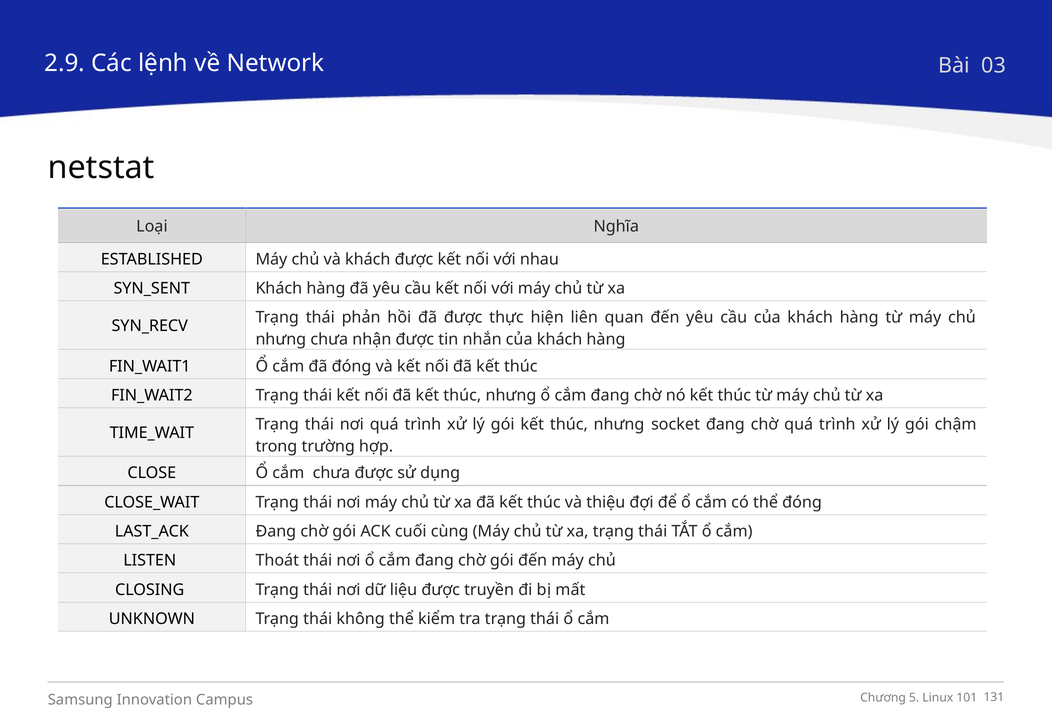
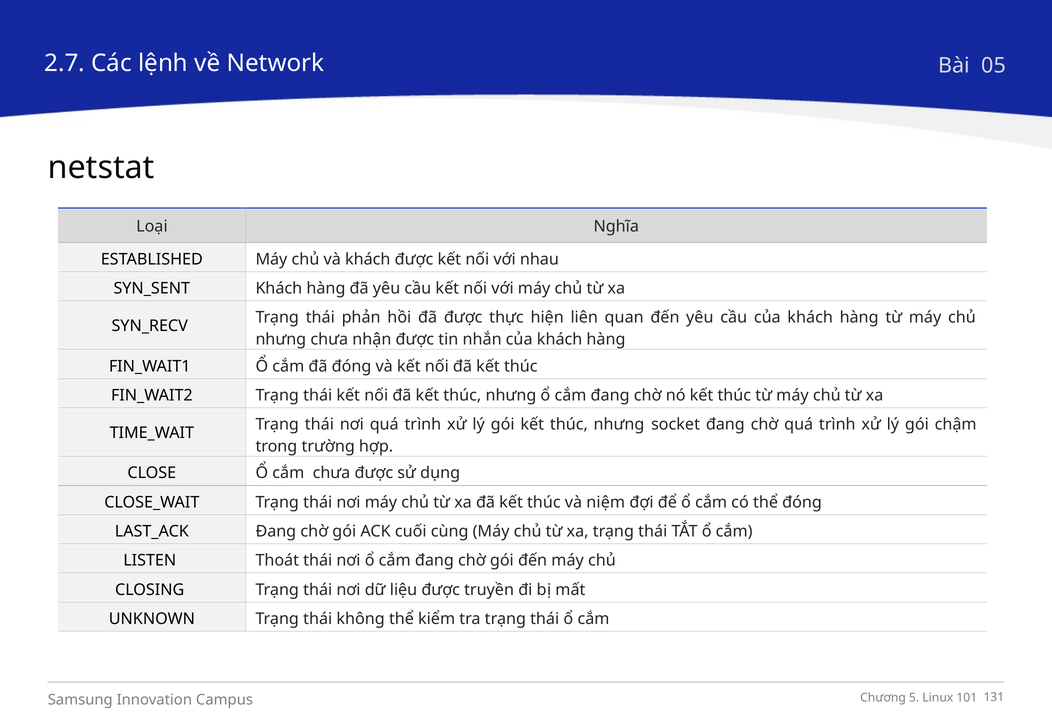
2.9: 2.9 -> 2.7
03: 03 -> 05
thiệu: thiệu -> niệm
